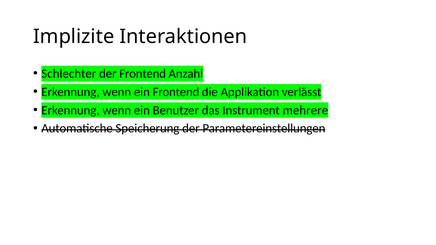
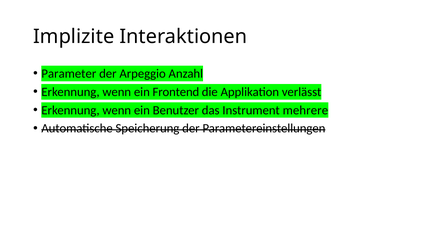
Schlechter: Schlechter -> Parameter
der Frontend: Frontend -> Arpeggio
